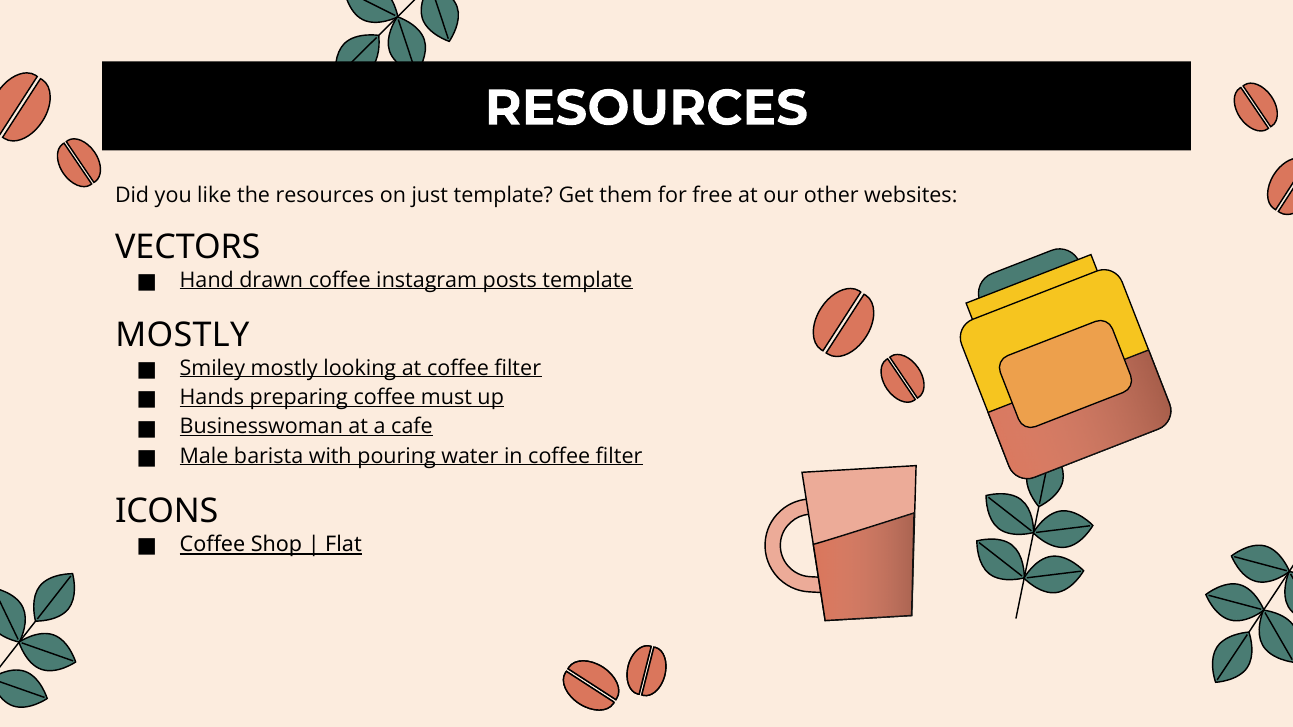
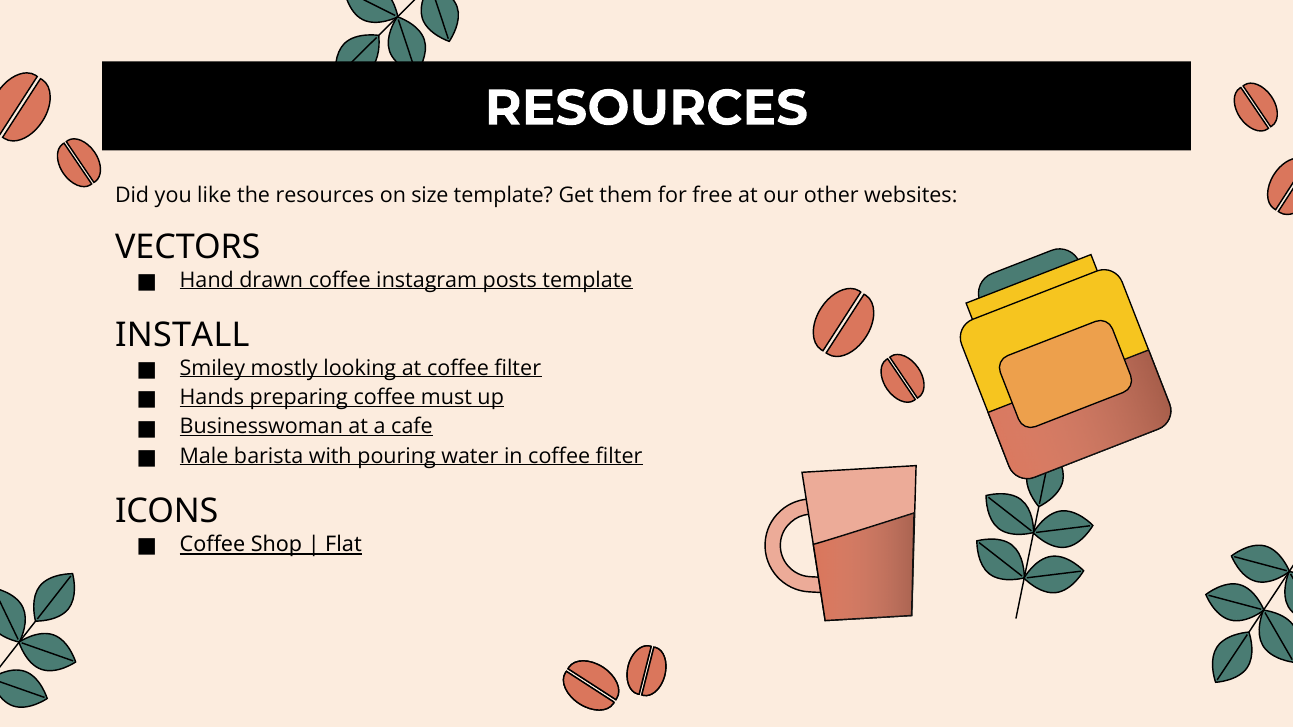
just: just -> size
MOSTLY at (182, 336): MOSTLY -> INSTALL
